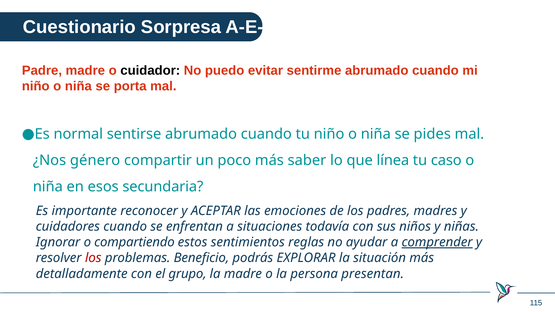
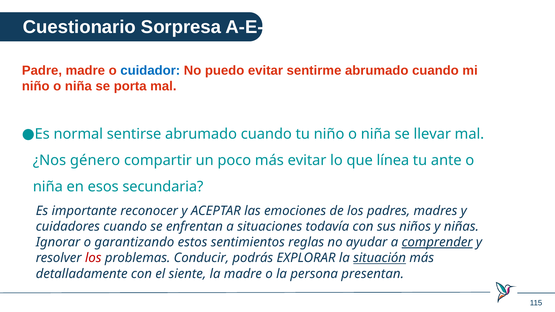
cuidador colour: black -> blue
pides: pides -> llevar
más saber: saber -> evitar
caso: caso -> ante
compartiendo: compartiendo -> garantizando
Beneficio: Beneficio -> Conducir
situación underline: none -> present
grupo: grupo -> siente
